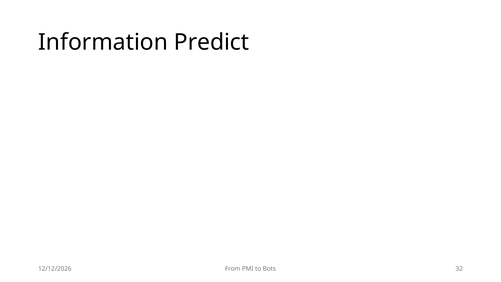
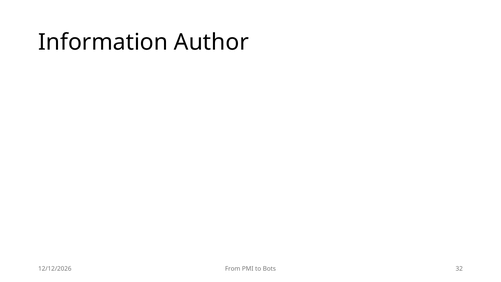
Predict: Predict -> Author
